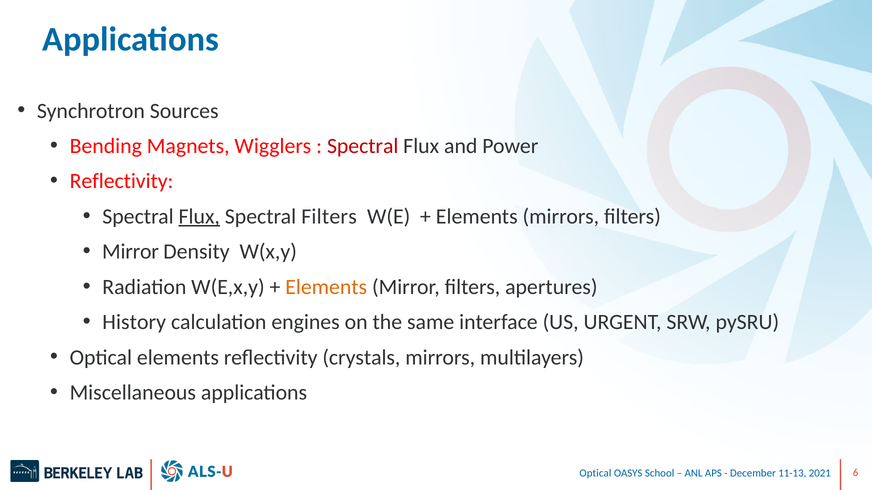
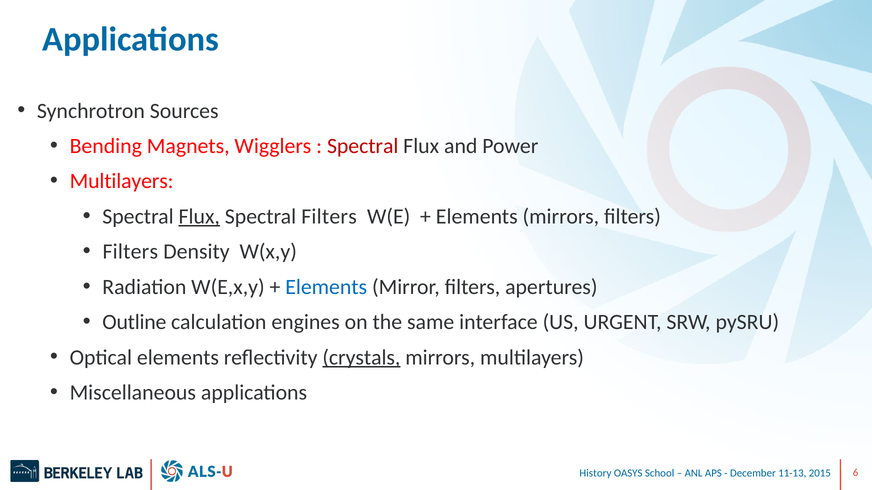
Reflectivity at (122, 181): Reflectivity -> Multilayers
Mirror at (130, 252): Mirror -> Filters
Elements at (326, 287) colour: orange -> blue
History: History -> Outline
crystals underline: none -> present
Optical at (595, 474): Optical -> History
2021: 2021 -> 2015
